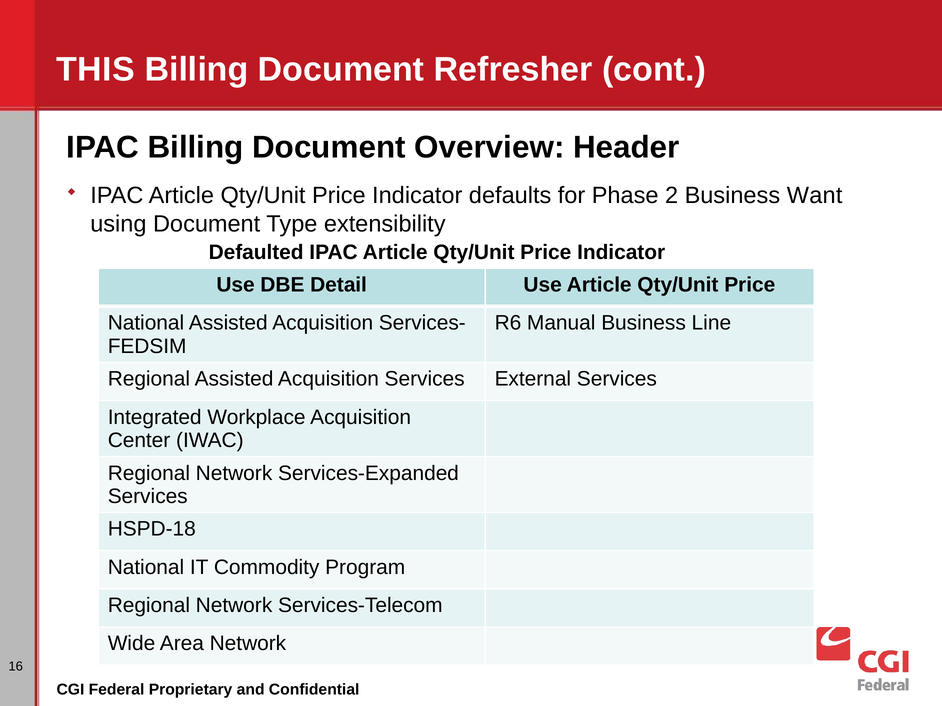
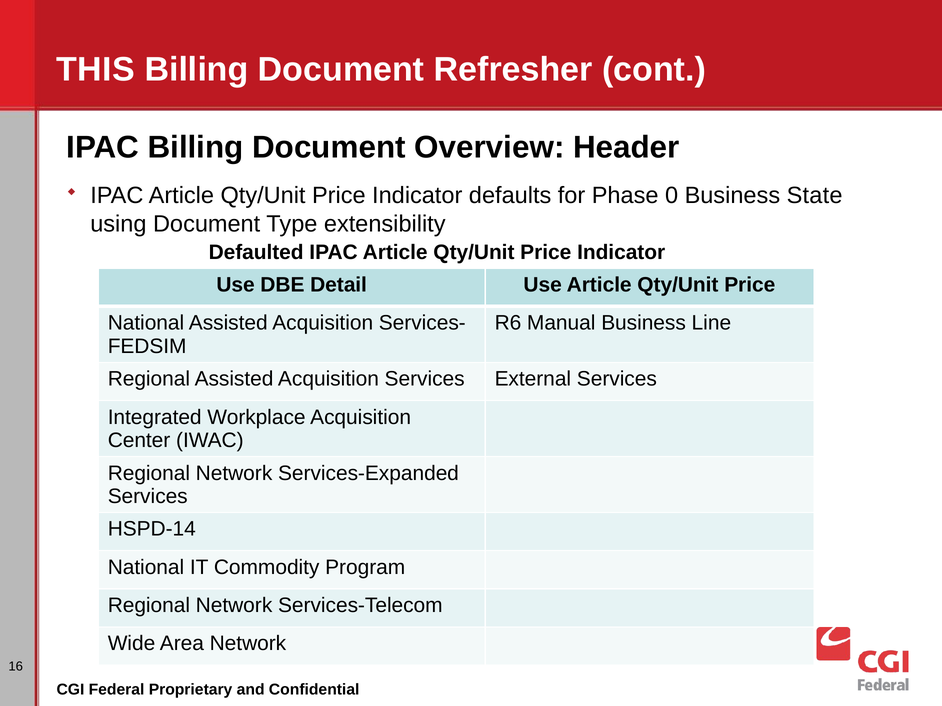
2: 2 -> 0
Want: Want -> State
HSPD-18: HSPD-18 -> HSPD-14
